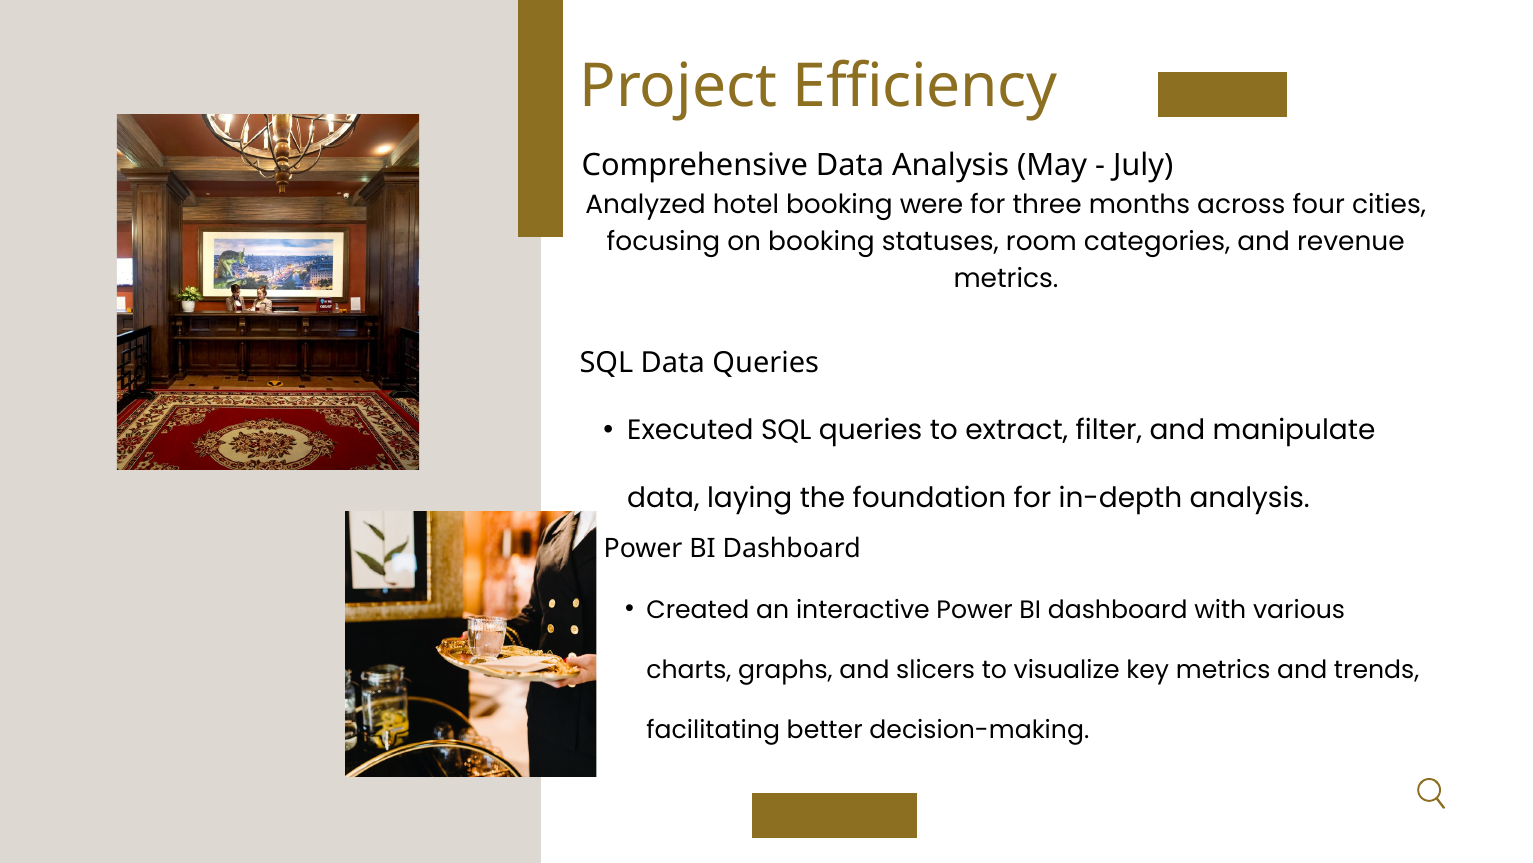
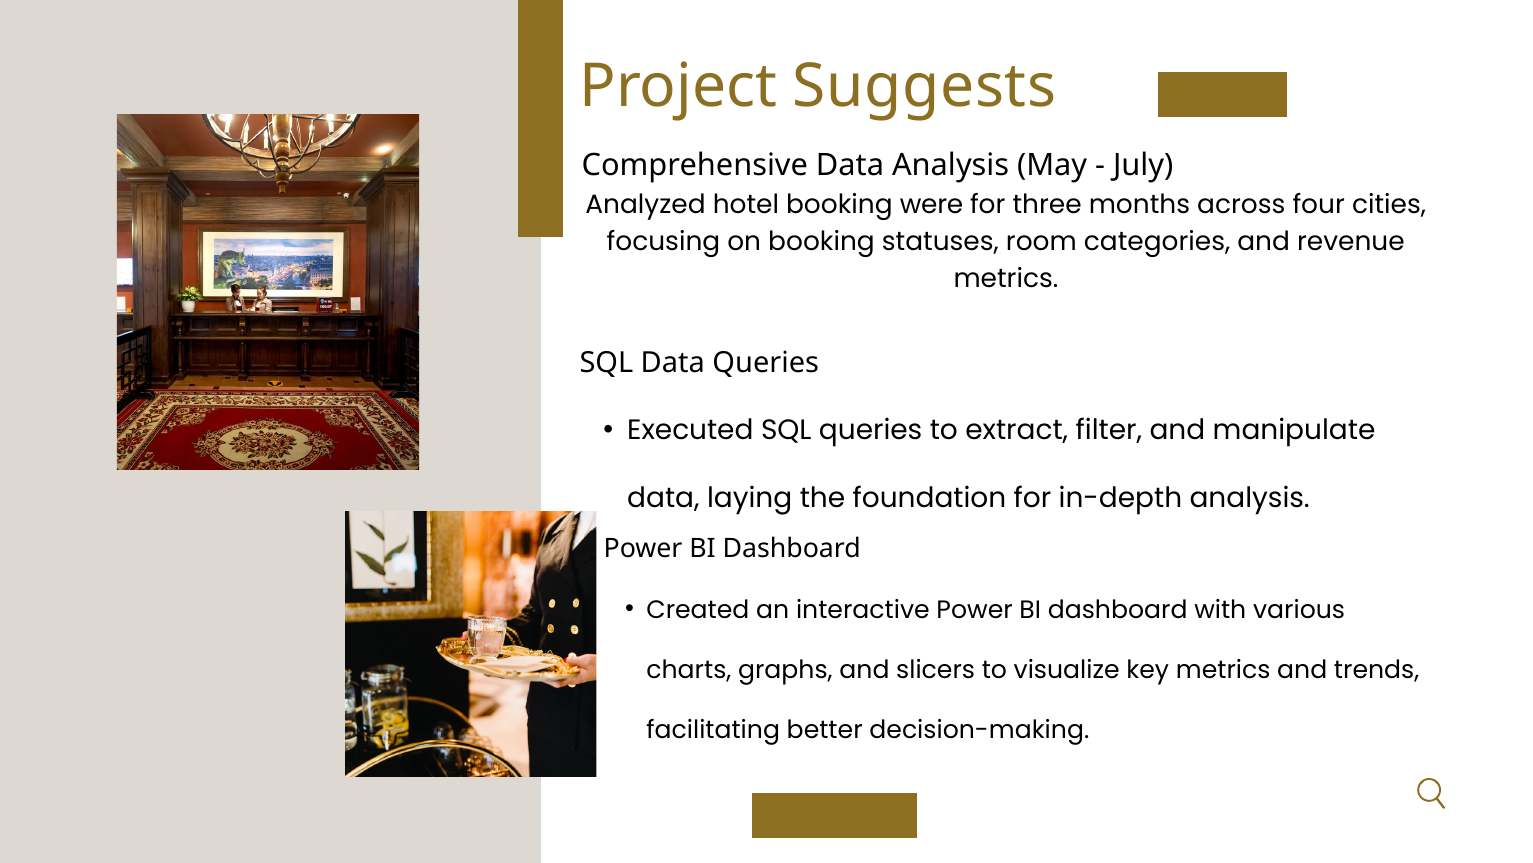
Efficiency: Efficiency -> Suggests
